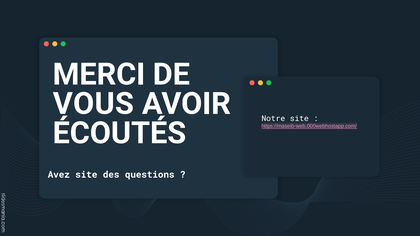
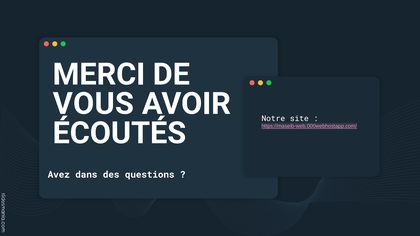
Avez site: site -> dans
